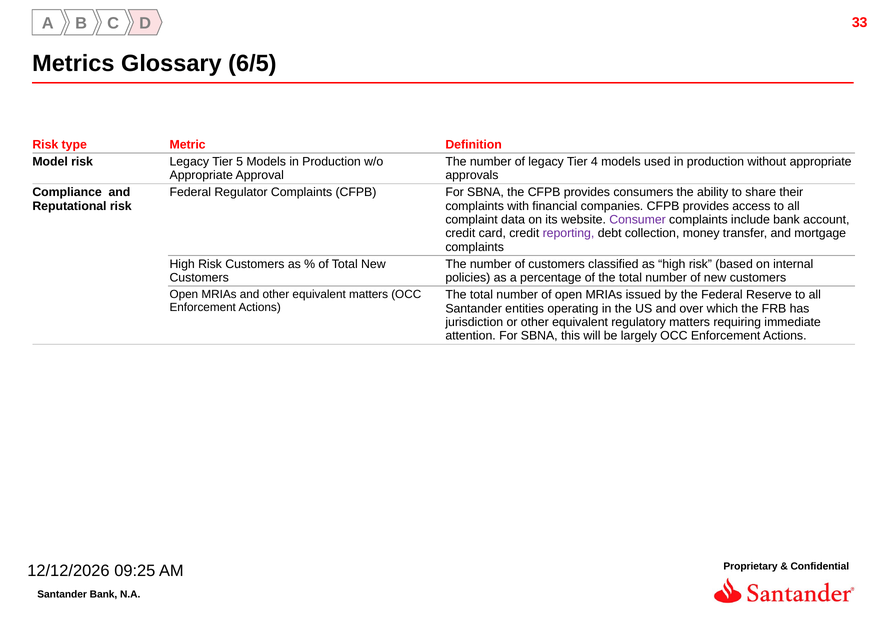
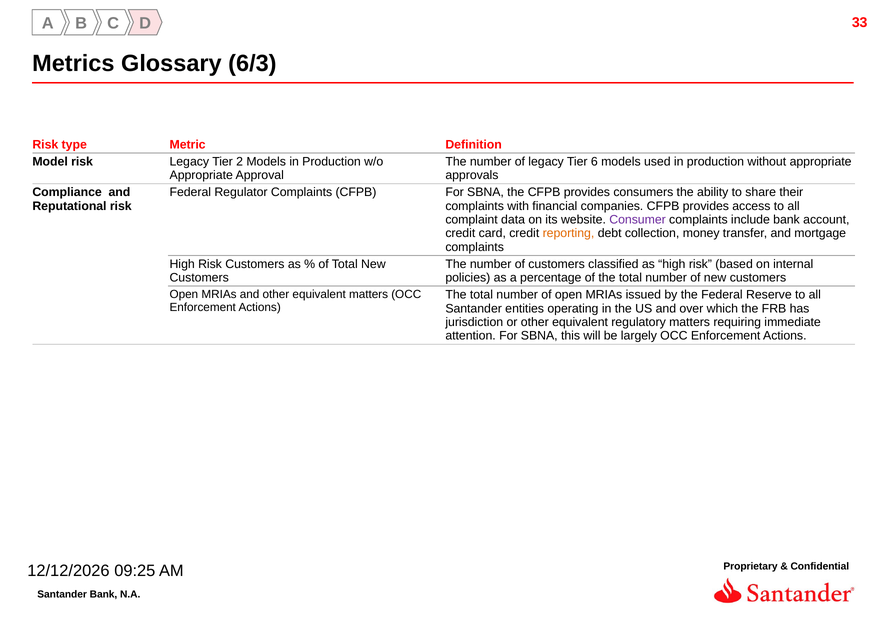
6/5: 6/5 -> 6/3
5: 5 -> 2
4: 4 -> 6
reporting colour: purple -> orange
